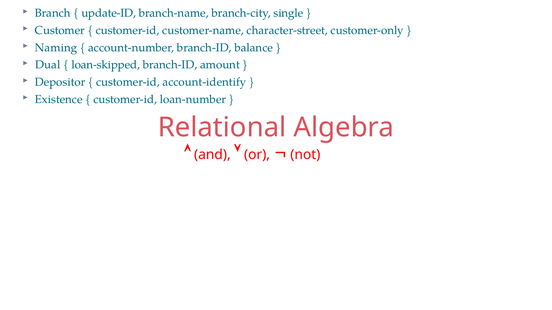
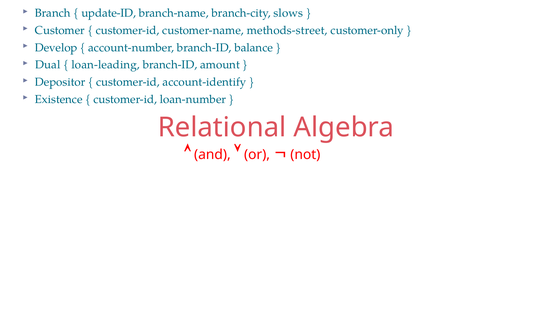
single: single -> slows
character-street: character-street -> methods-street
Naming: Naming -> Develop
loan-skipped: loan-skipped -> loan-leading
